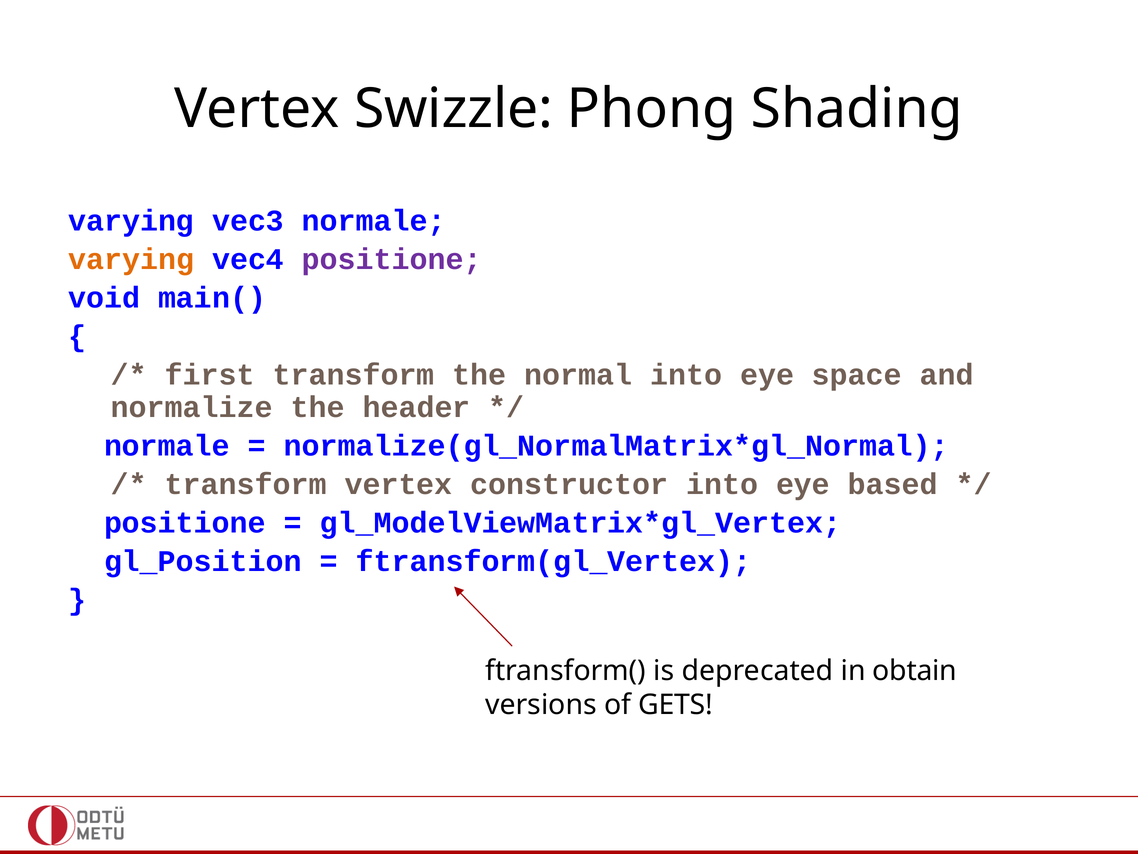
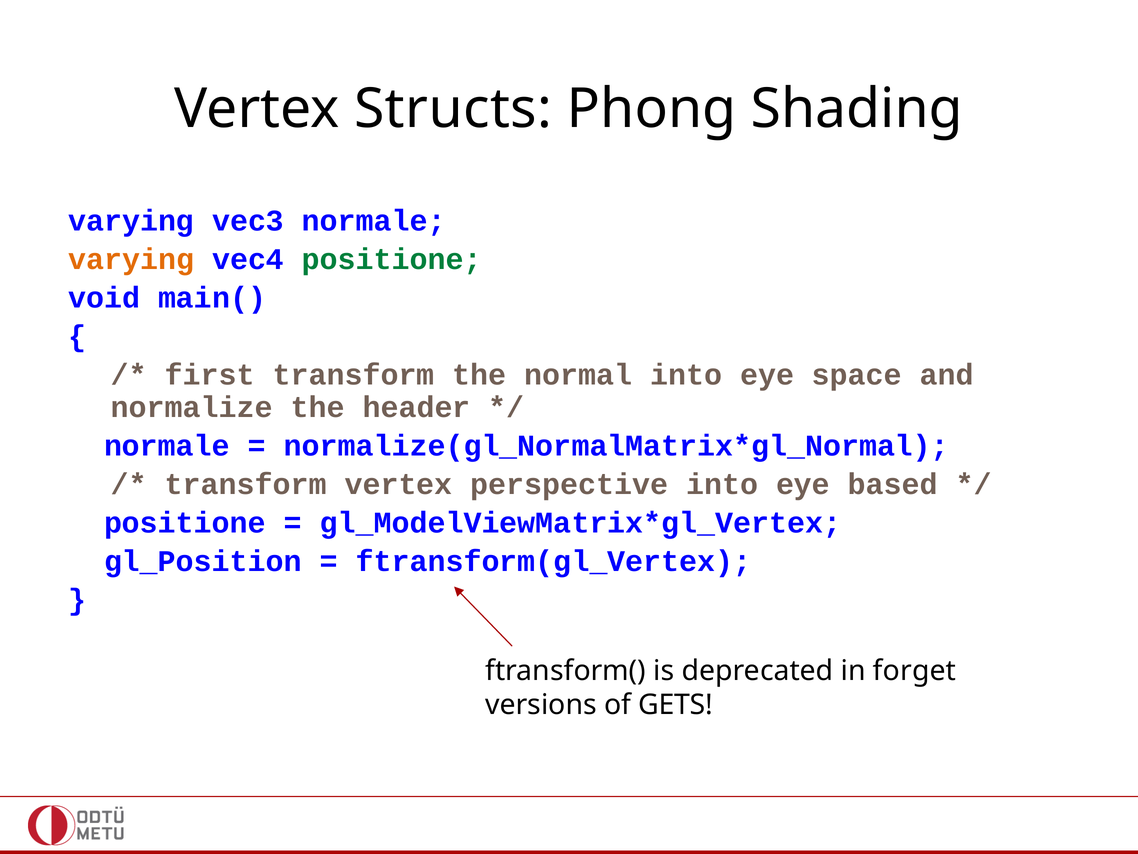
Swizzle: Swizzle -> Structs
positione at (392, 259) colour: purple -> green
constructor: constructor -> perspective
obtain: obtain -> forget
